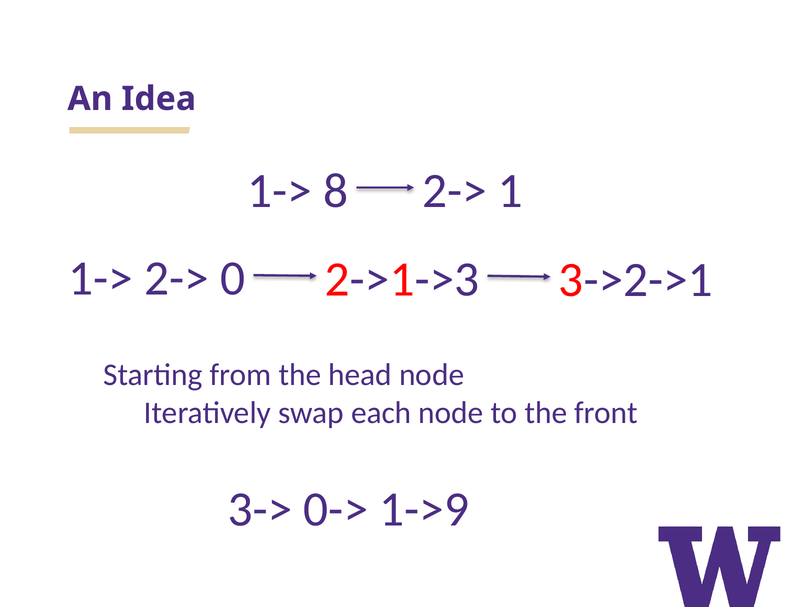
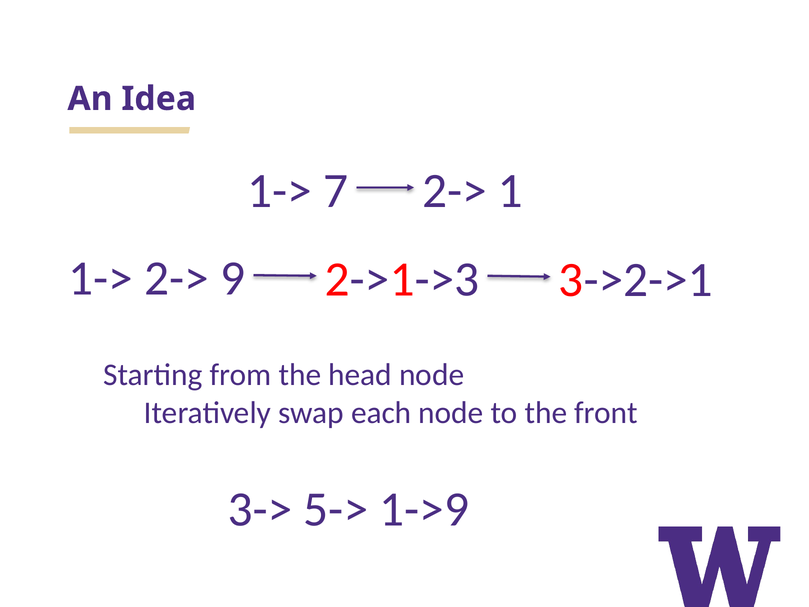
8: 8 -> 7
0: 0 -> 9
0->: 0-> -> 5->
